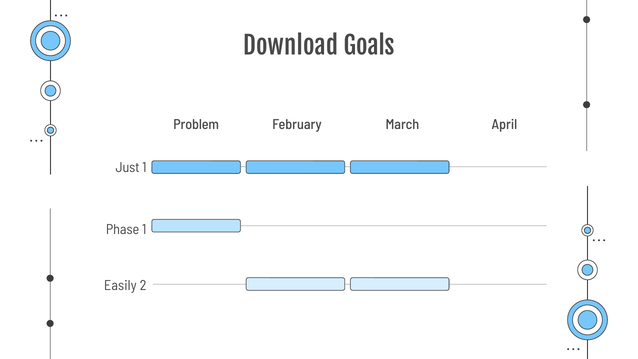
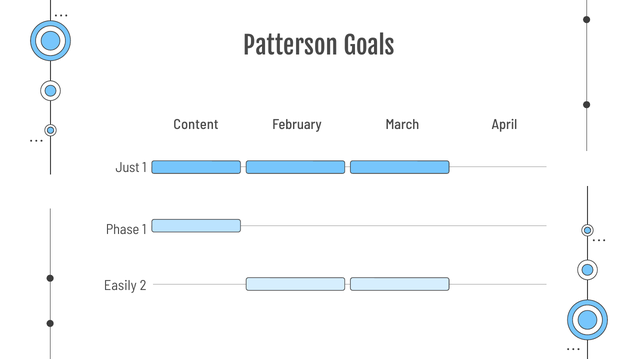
Download: Download -> Patterson
Problem: Problem -> Content
